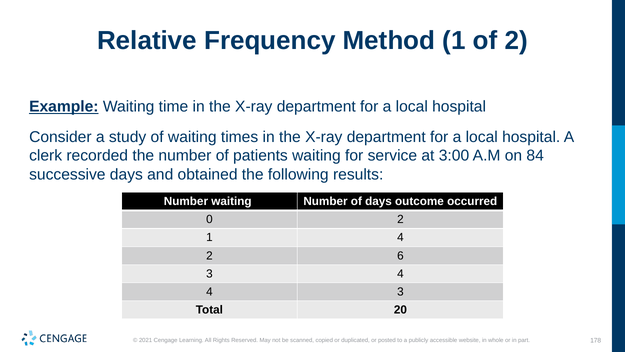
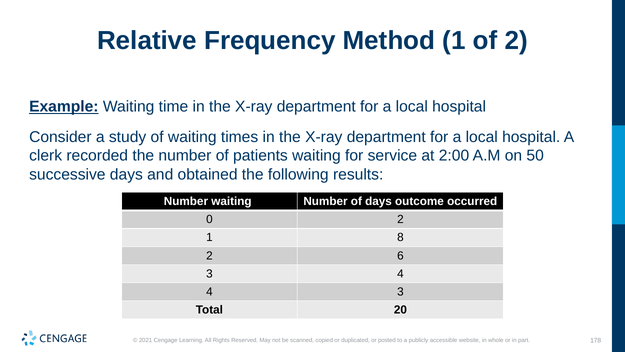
3:00: 3:00 -> 2:00
84: 84 -> 50
1 4: 4 -> 8
